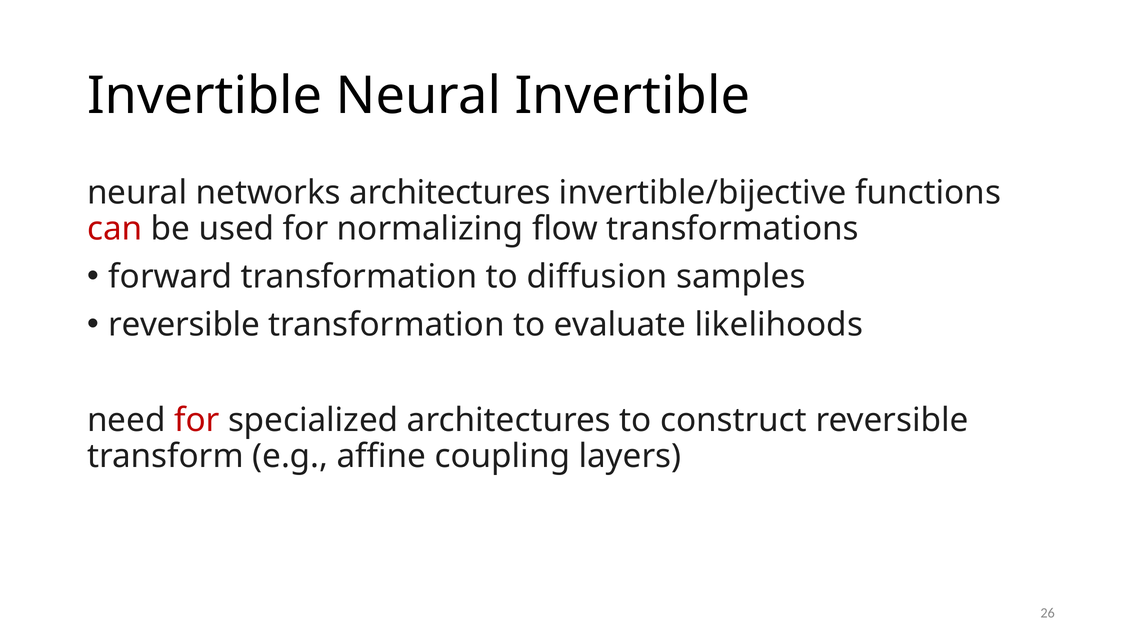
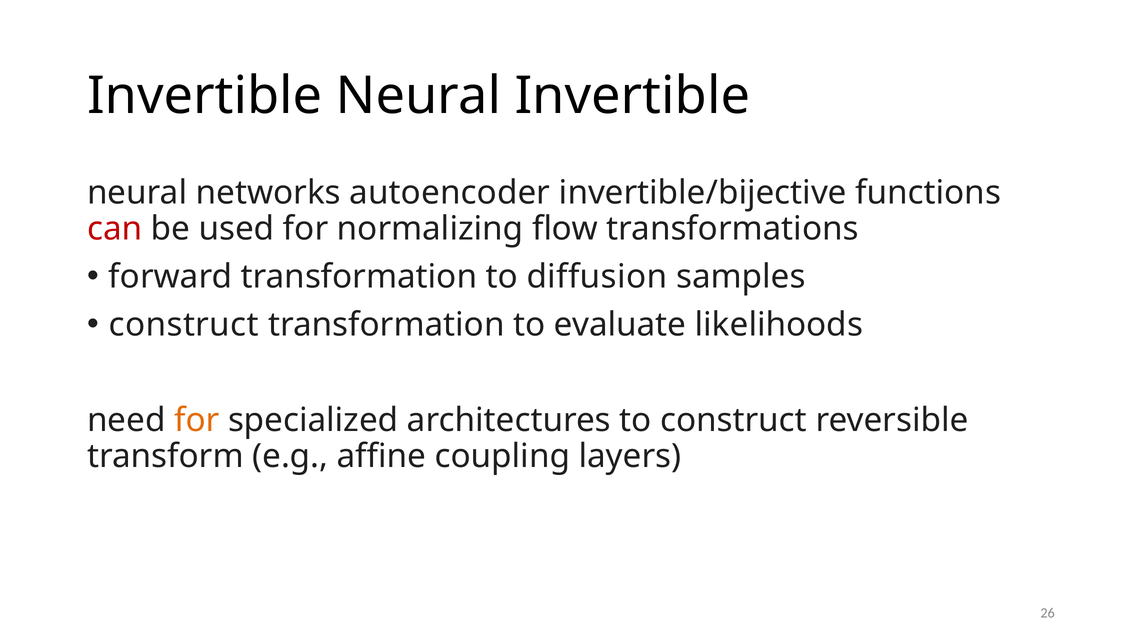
networks architectures: architectures -> autoencoder
reversible at (184, 325): reversible -> construct
for at (197, 421) colour: red -> orange
